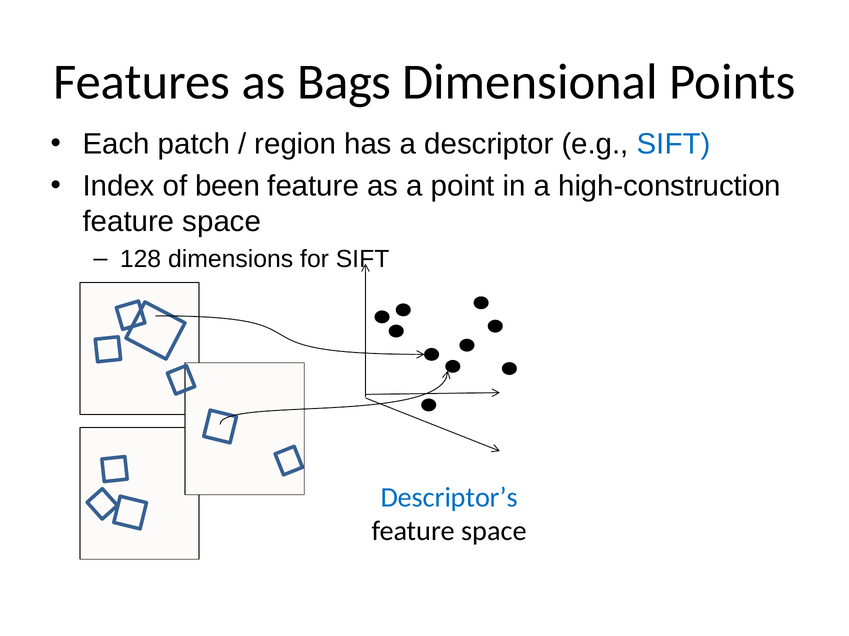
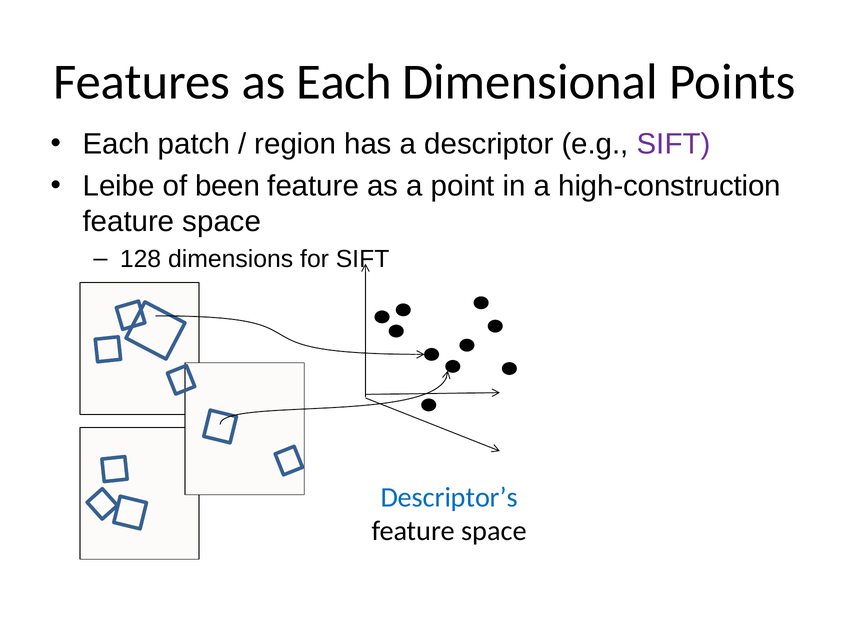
as Bags: Bags -> Each
SIFT at (674, 144) colour: blue -> purple
Index: Index -> Leibe
